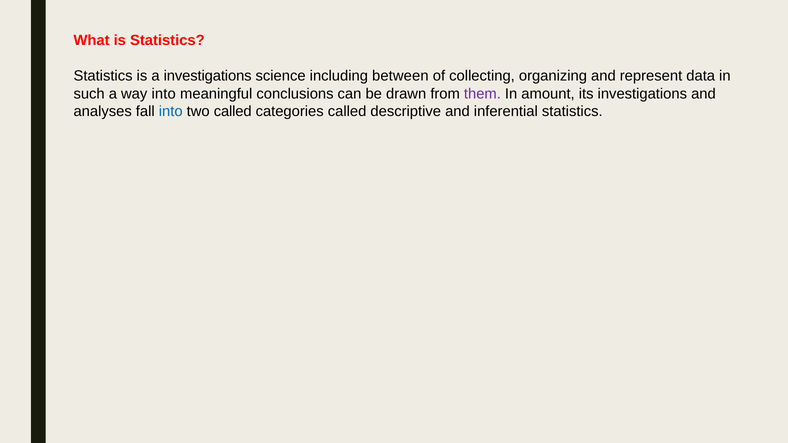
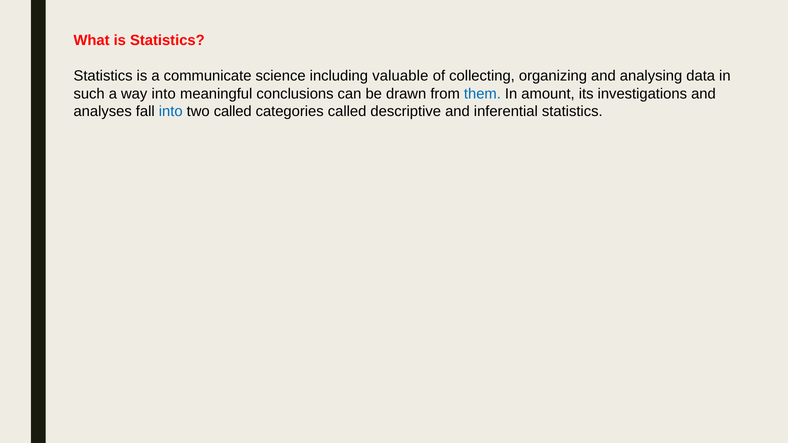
a investigations: investigations -> communicate
between: between -> valuable
represent: represent -> analysing
them colour: purple -> blue
